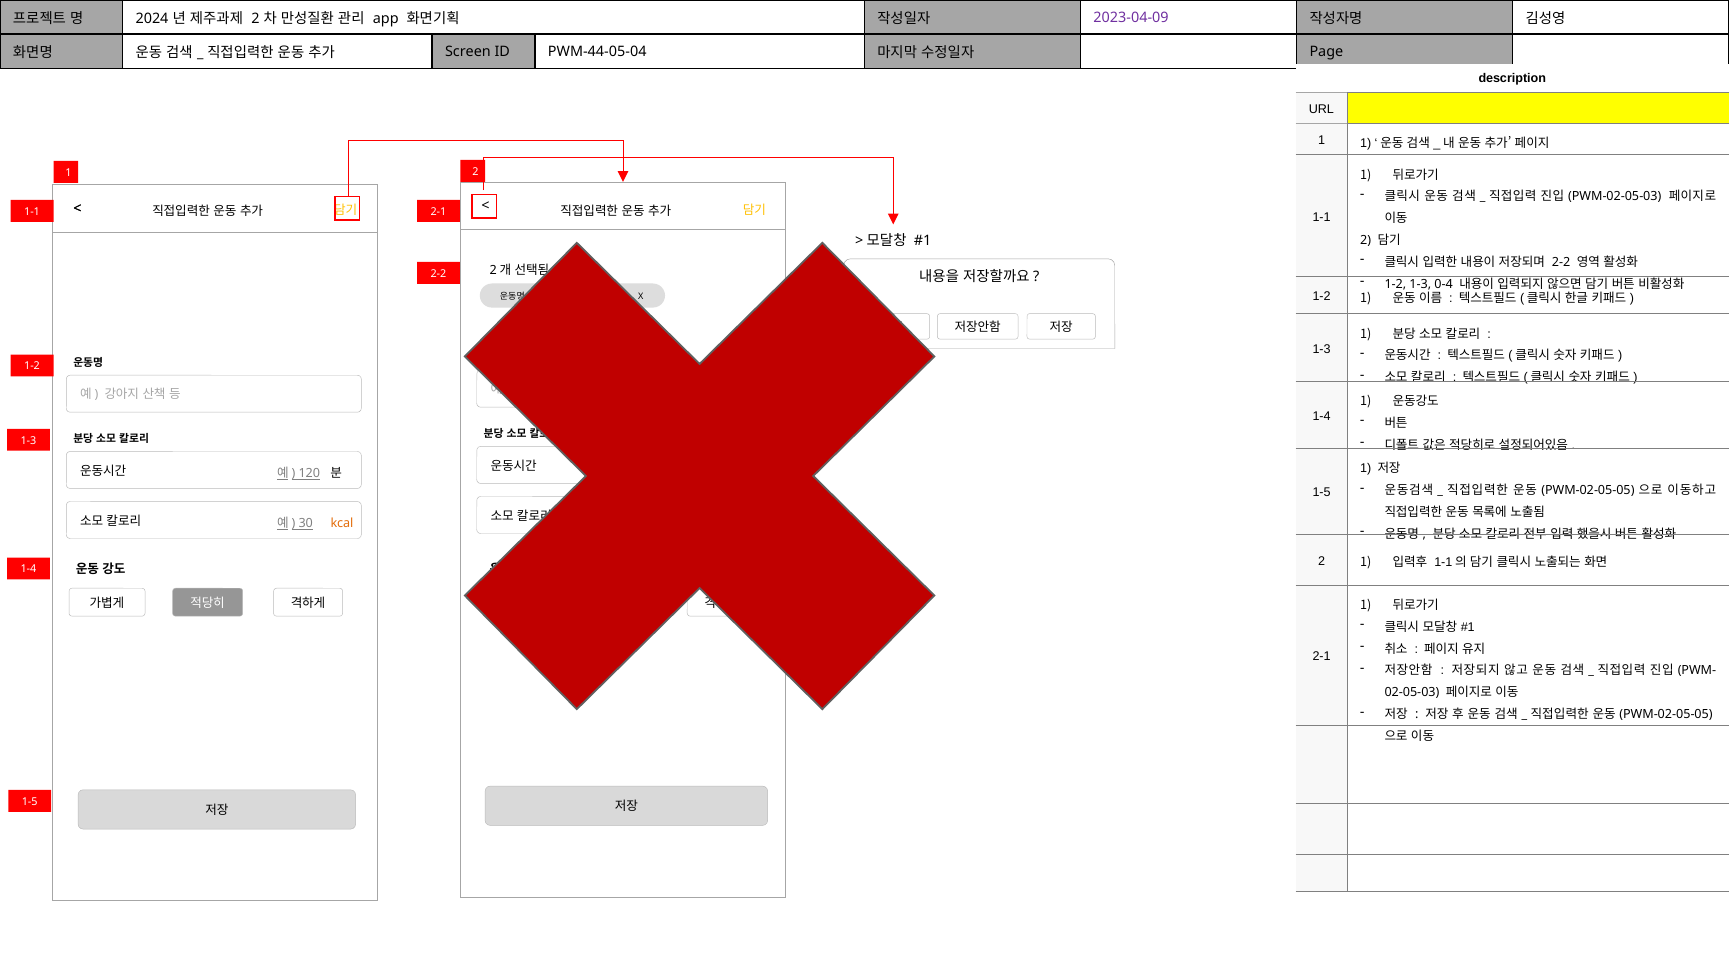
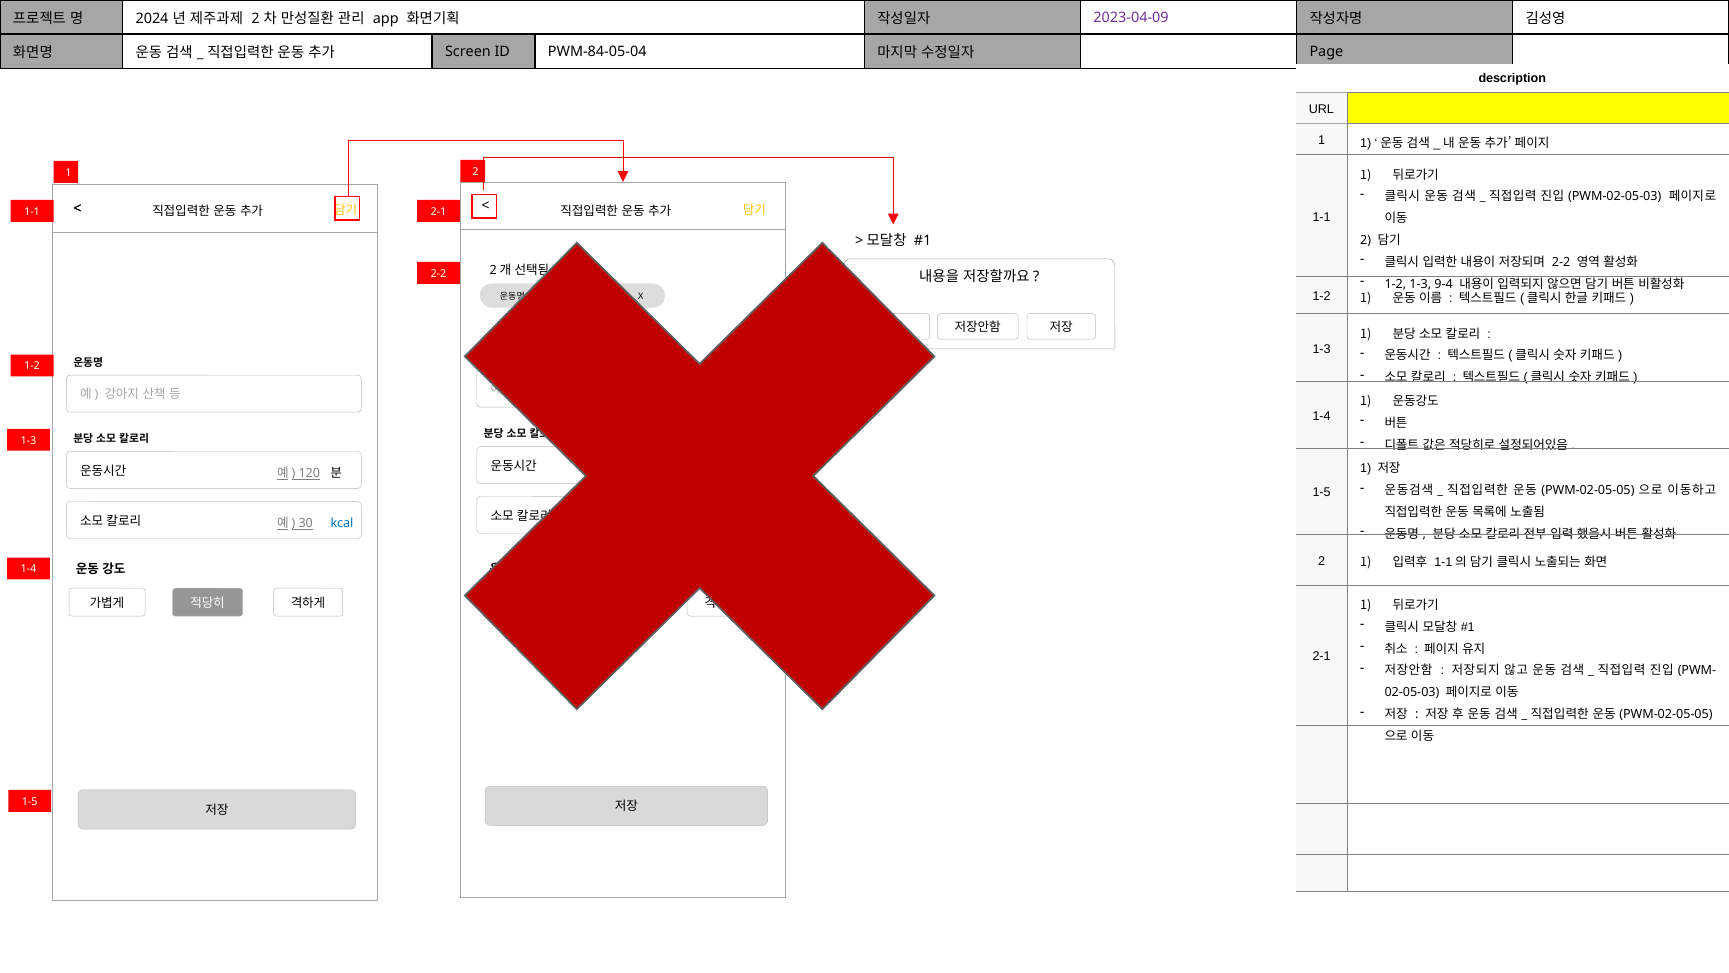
PWM-44-05-04: PWM-44-05-04 -> PWM-84-05-04
0-4: 0-4 -> 9-4
kcal at (342, 523) colour: orange -> blue
